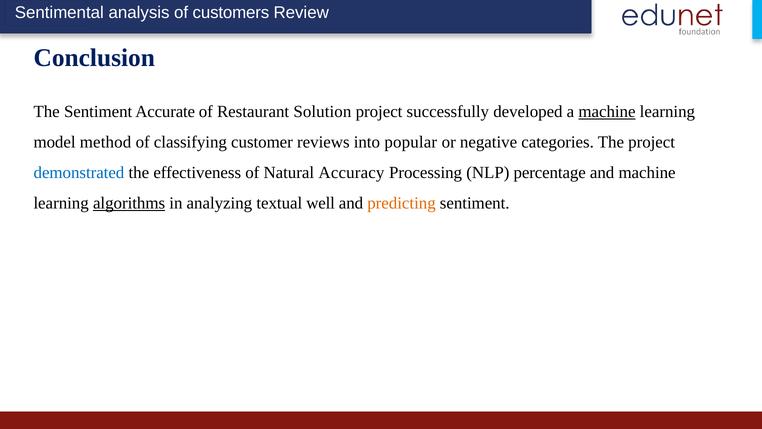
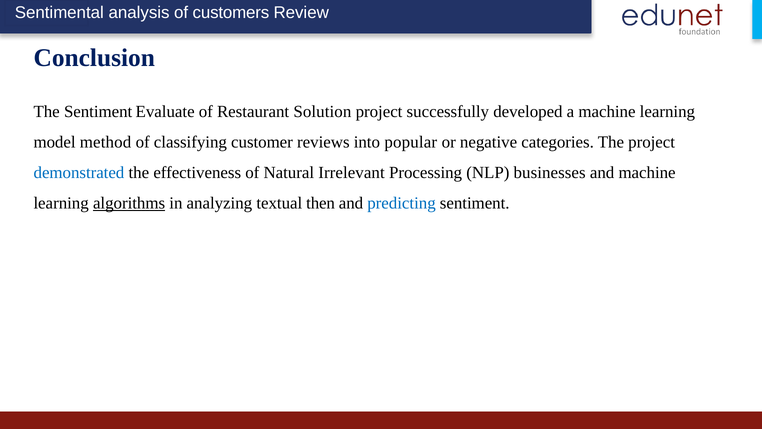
Accurate: Accurate -> Evaluate
machine at (607, 112) underline: present -> none
Accuracy: Accuracy -> Irrelevant
percentage: percentage -> businesses
well: well -> then
predicting colour: orange -> blue
